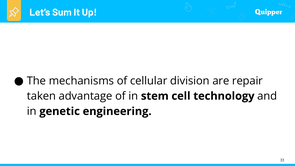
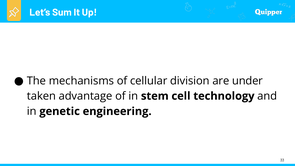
repair: repair -> under
